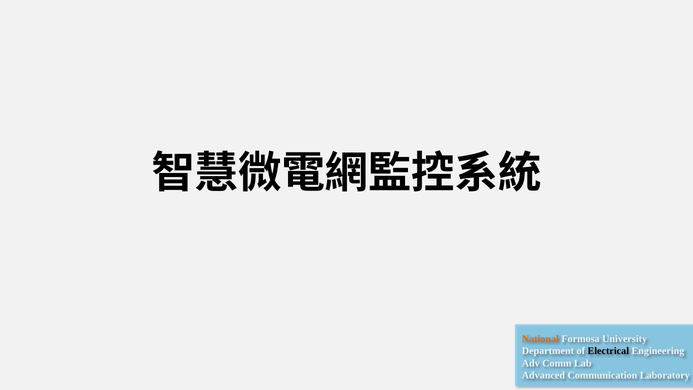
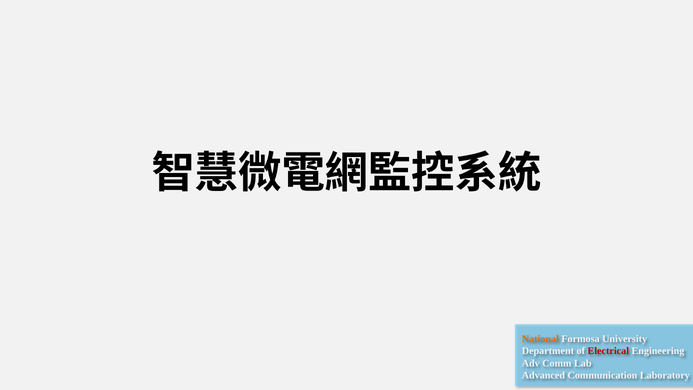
Electrical colour: black -> red
